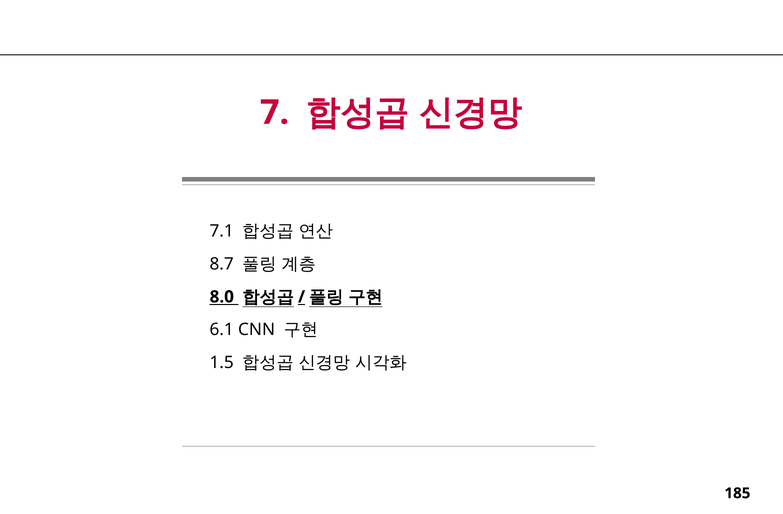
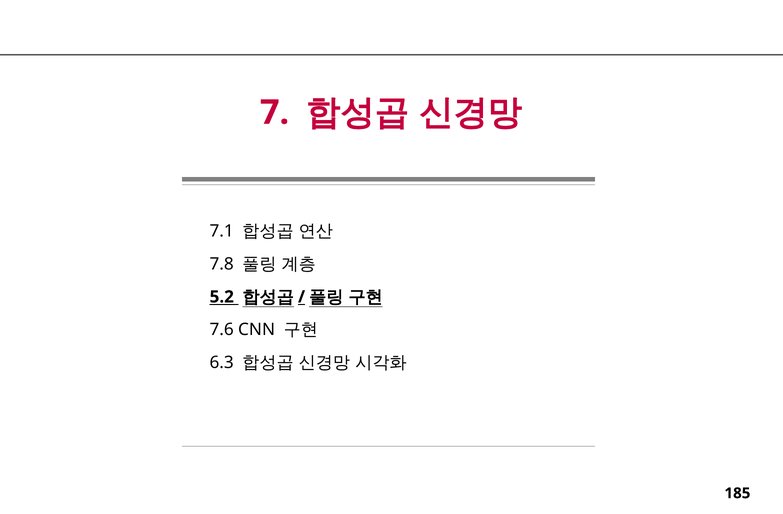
8.7: 8.7 -> 7.8
8.0: 8.0 -> 5.2
6.1: 6.1 -> 7.6
1.5: 1.5 -> 6.3
